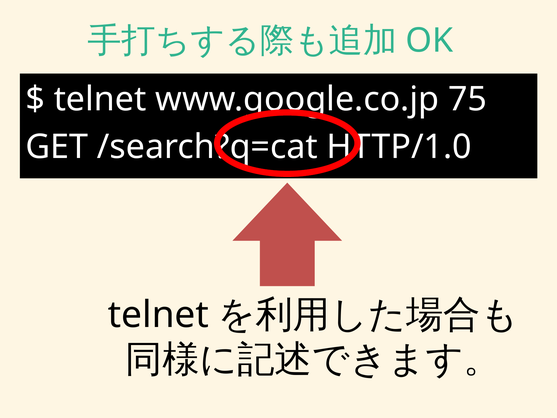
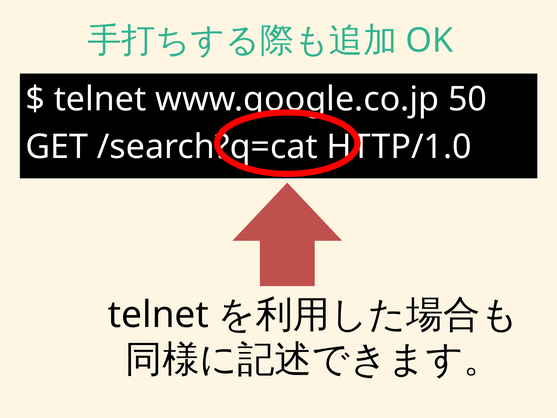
75: 75 -> 50
